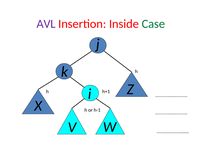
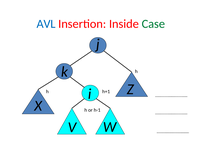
AVL colour: purple -> blue
